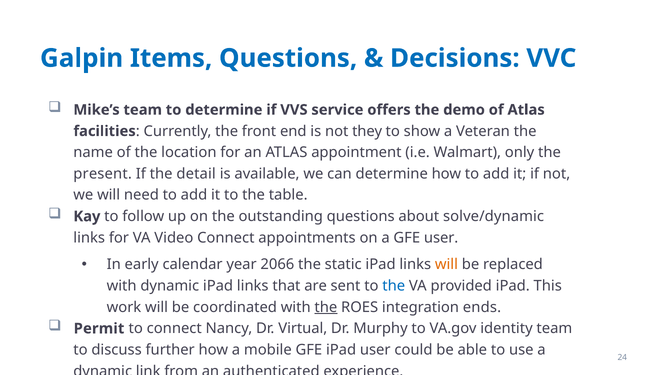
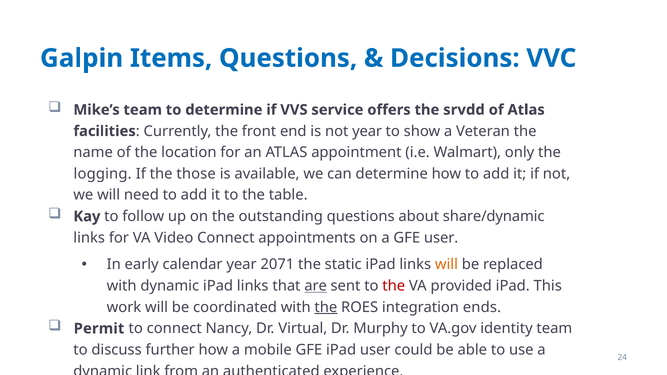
demo: demo -> srvdd
not they: they -> year
present: present -> logging
detail: detail -> those
solve/dynamic: solve/dynamic -> share/dynamic
2066: 2066 -> 2071
are underline: none -> present
the at (394, 286) colour: blue -> red
